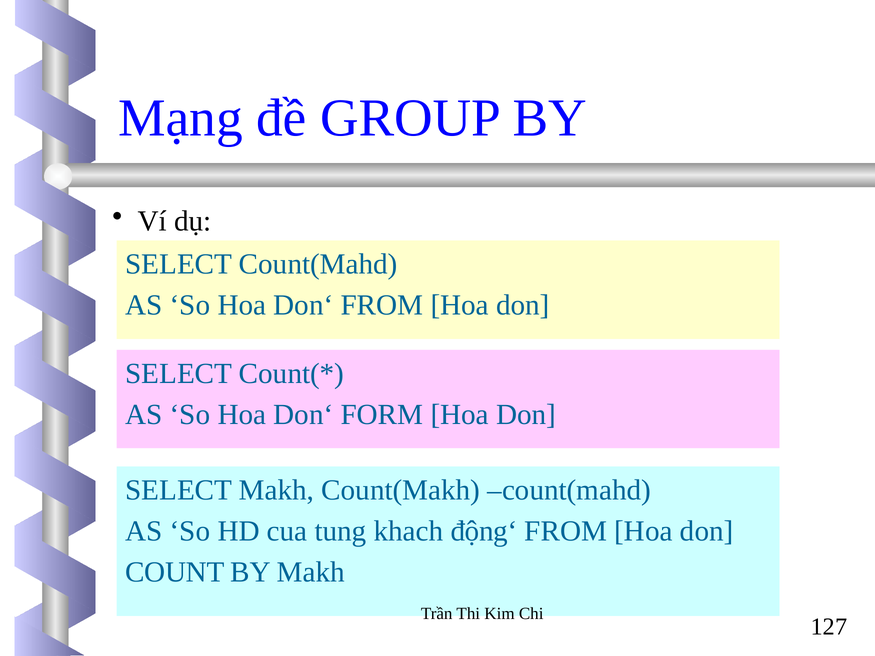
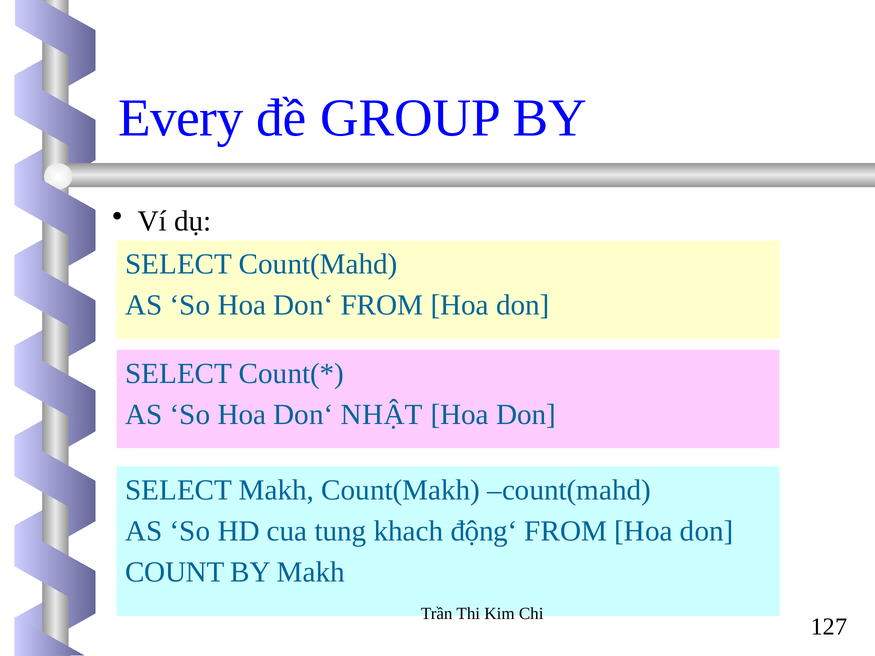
Mạng: Mạng -> Every
FORM: FORM -> NHẬT
